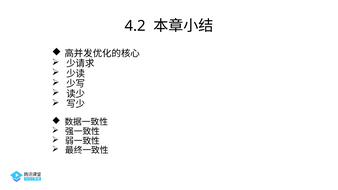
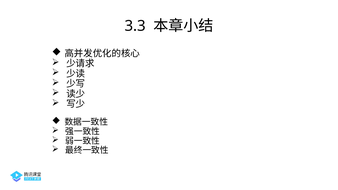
4.2: 4.2 -> 3.3
